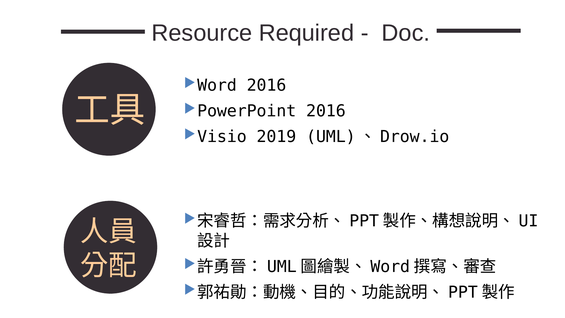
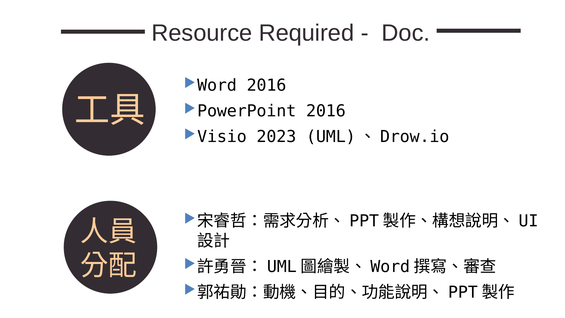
2019: 2019 -> 2023
